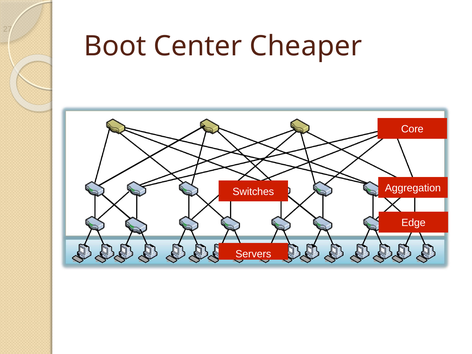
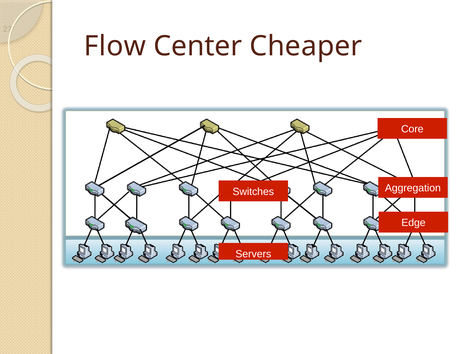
Boot: Boot -> Flow
